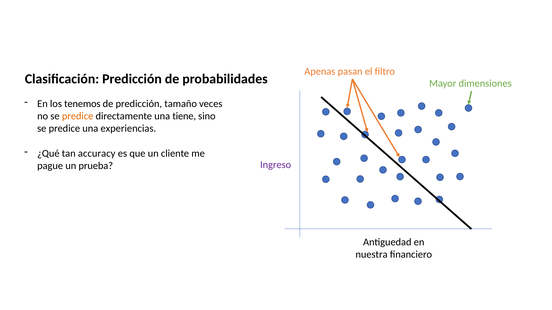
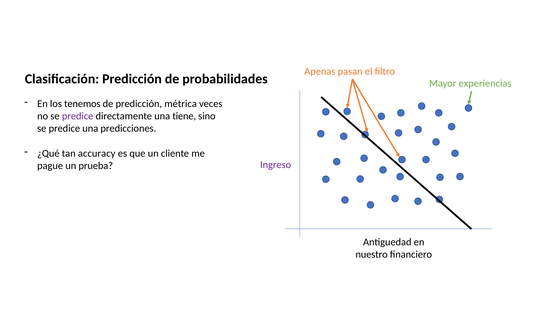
dimensiones: dimensiones -> experiencias
tamaño: tamaño -> métrica
predice at (78, 116) colour: orange -> purple
experiencias: experiencias -> predicciones
nuestra: nuestra -> nuestro
